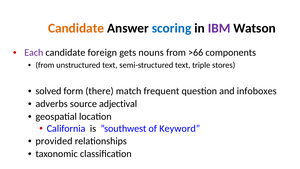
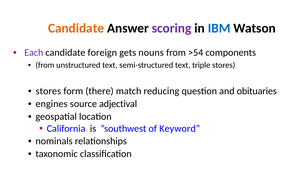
scoring colour: blue -> purple
IBM colour: purple -> blue
>66: >66 -> >54
solved at (48, 91): solved -> stores
frequent: frequent -> reducing
infoboxes: infoboxes -> obituaries
adverbs: adverbs -> engines
provided: provided -> nominals
